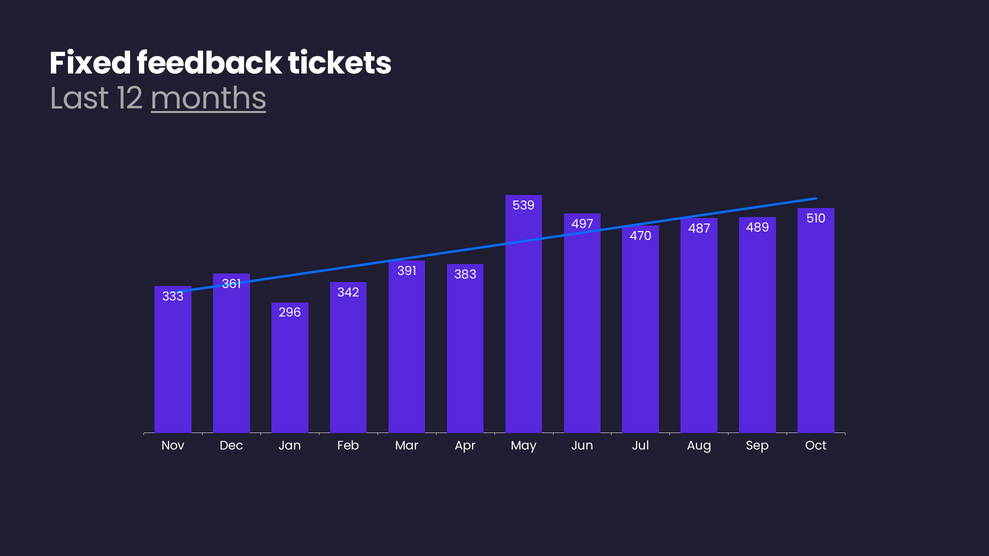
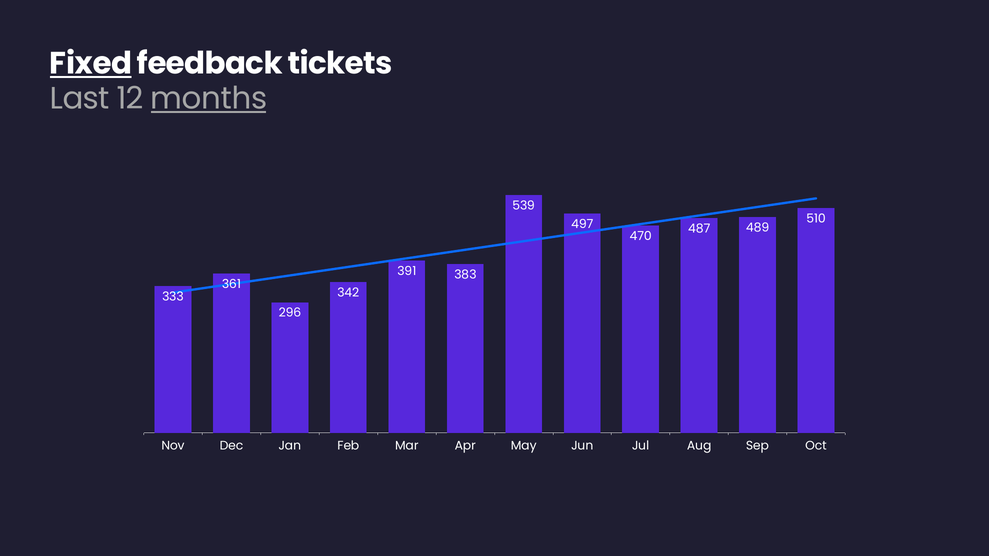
Fixed underline: none -> present
